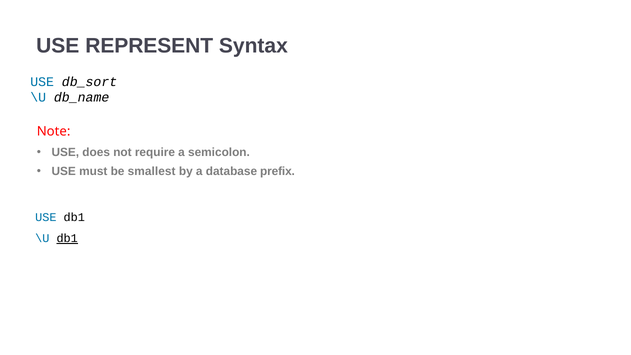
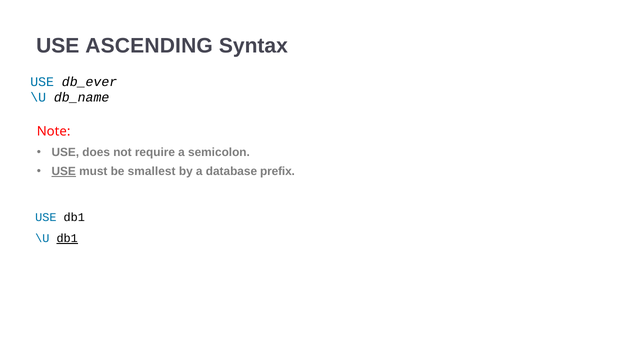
REPRESENT: REPRESENT -> ASCENDING
db_sort: db_sort -> db_ever
USE at (64, 171) underline: none -> present
